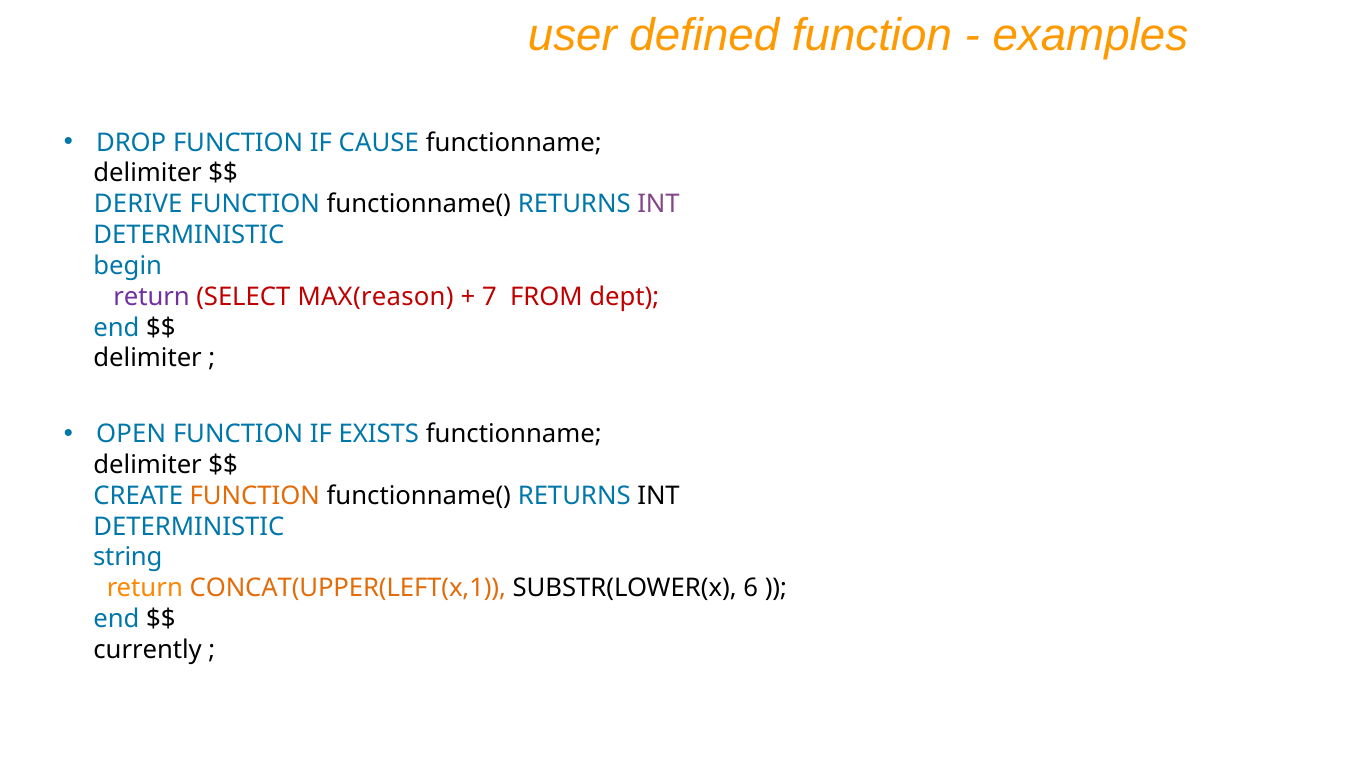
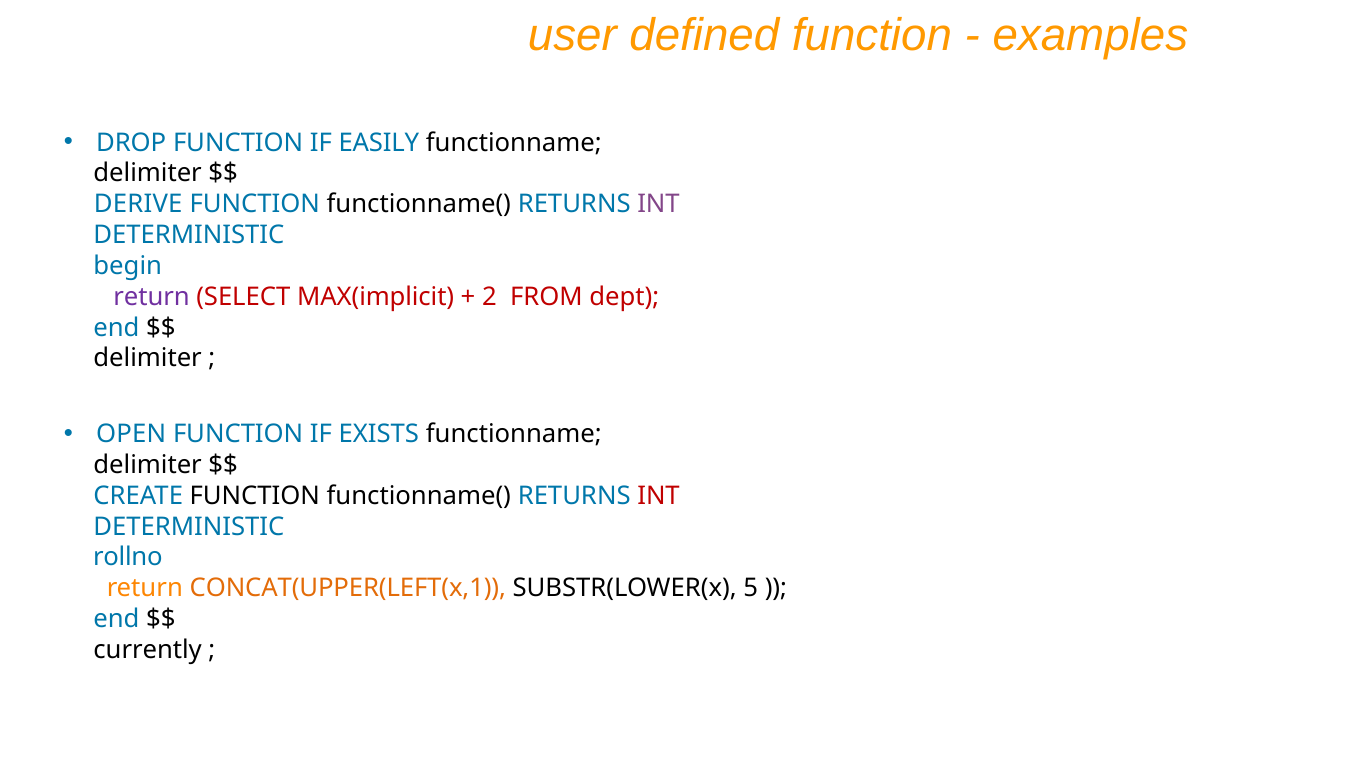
CAUSE: CAUSE -> EASILY
MAX(reason: MAX(reason -> MAX(implicit
7: 7 -> 2
FUNCTION at (255, 495) colour: orange -> black
INT at (659, 495) colour: black -> red
string: string -> rollno
6: 6 -> 5
